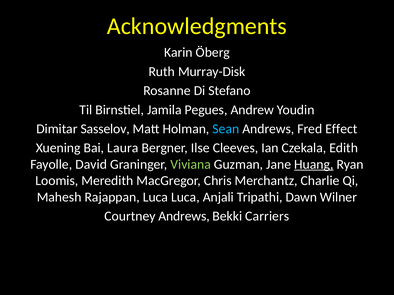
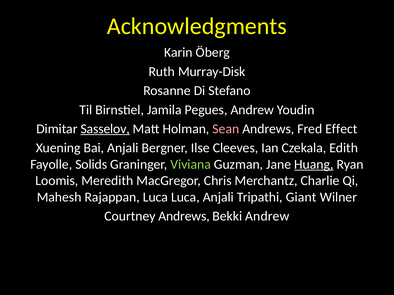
Sasselov underline: none -> present
Sean colour: light blue -> pink
Bai Laura: Laura -> Anjali
David: David -> Solids
Dawn: Dawn -> Giant
Bekki Carriers: Carriers -> Andrew
